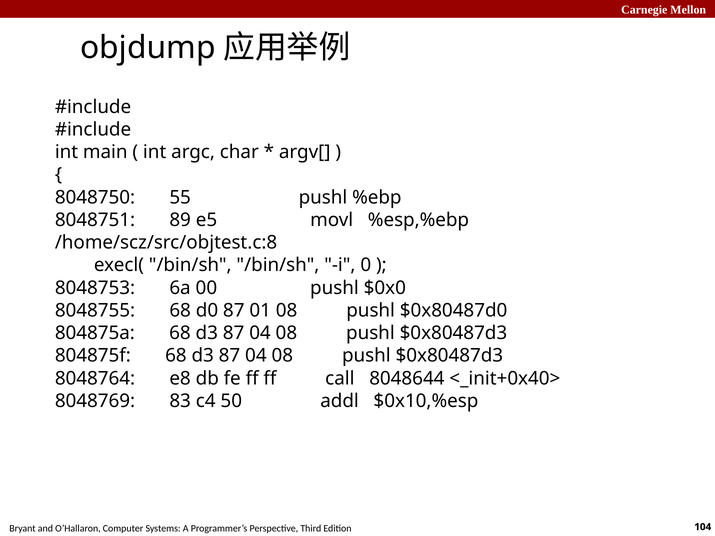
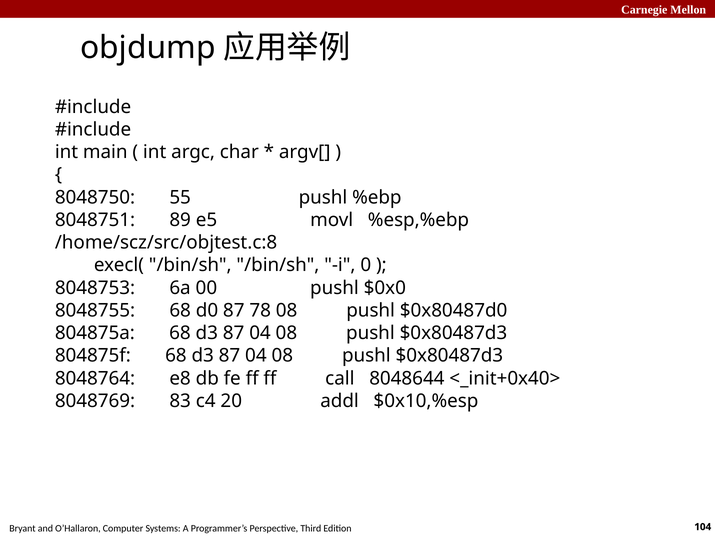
01: 01 -> 78
50: 50 -> 20
